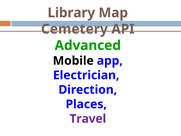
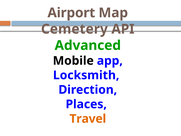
Library: Library -> Airport
Electrician: Electrician -> Locksmith
Travel colour: purple -> orange
